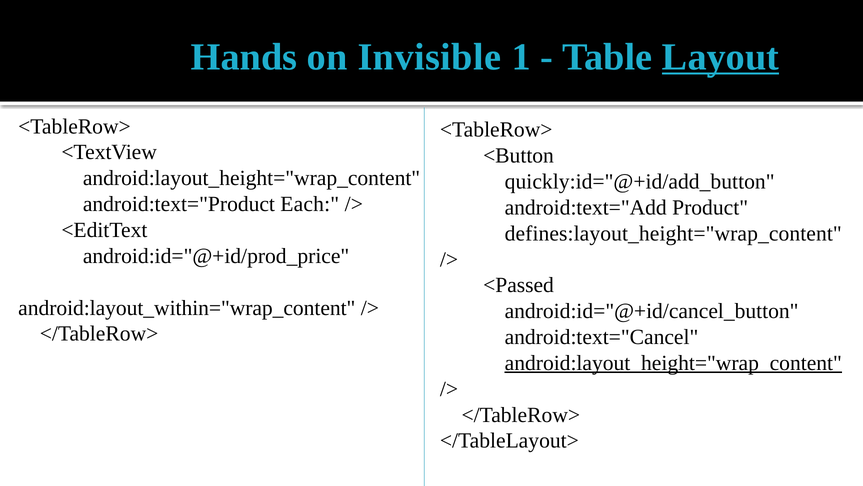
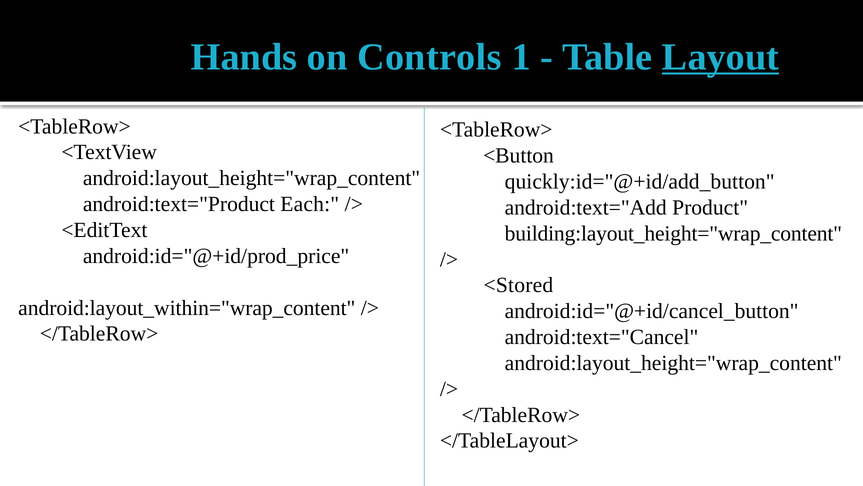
Invisible: Invisible -> Controls
defines:layout_height="wrap_content: defines:layout_height="wrap_content -> building:layout_height="wrap_content
<Passed: <Passed -> <Stored
android:layout_height="wrap_content at (673, 363) underline: present -> none
